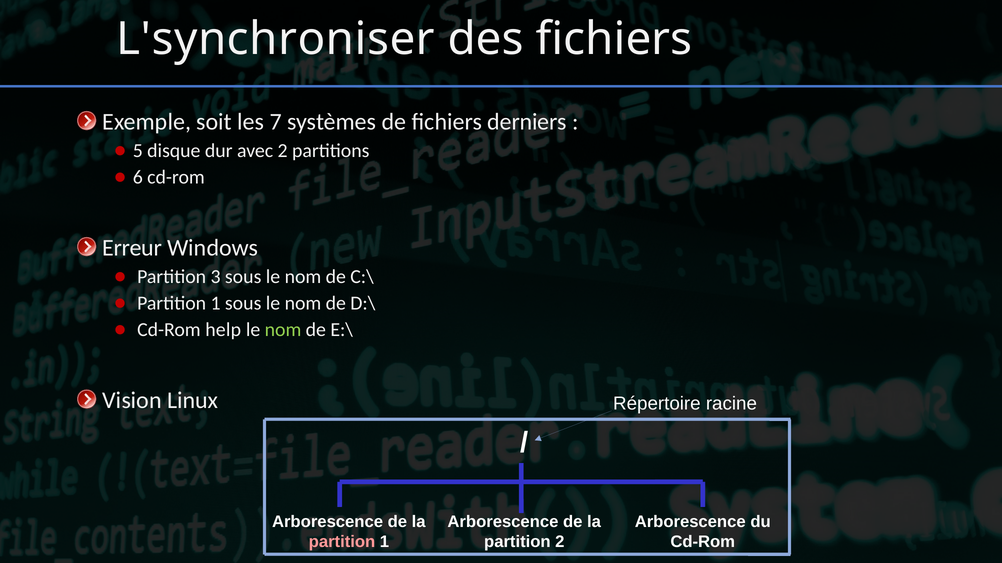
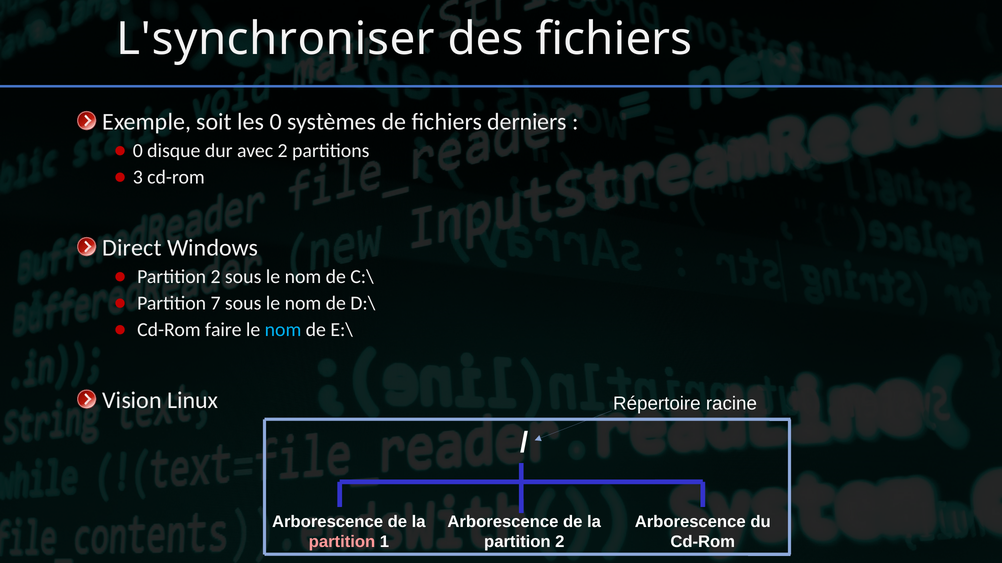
les 7: 7 -> 0
5 at (138, 151): 5 -> 0
6: 6 -> 3
Erreur: Erreur -> Direct
3 at (216, 277): 3 -> 2
1 at (216, 304): 1 -> 7
help: help -> faire
nom at (283, 330) colour: light green -> light blue
